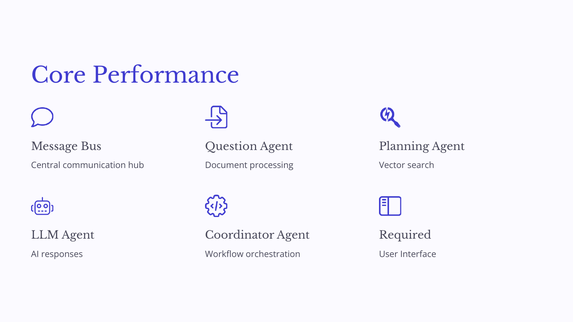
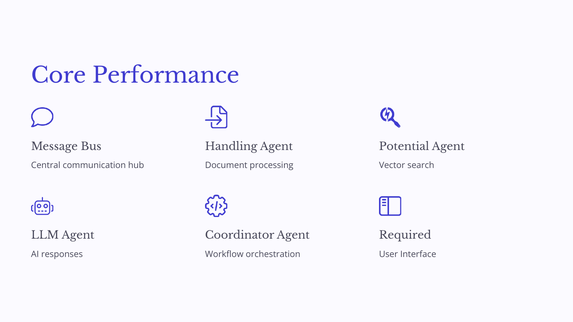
Question: Question -> Handling
Planning: Planning -> Potential
